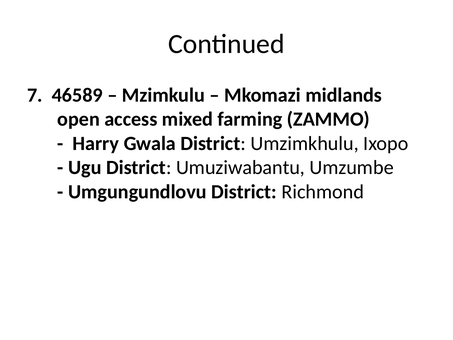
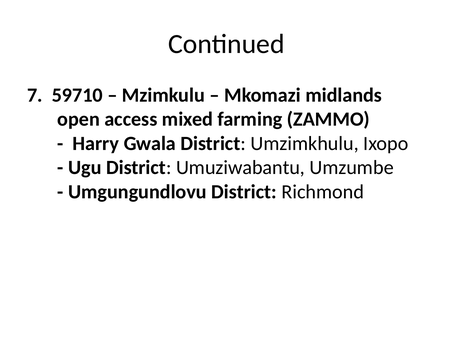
46589: 46589 -> 59710
